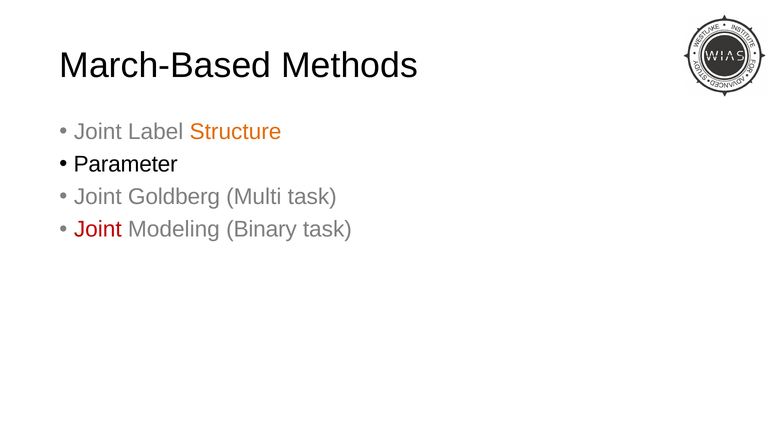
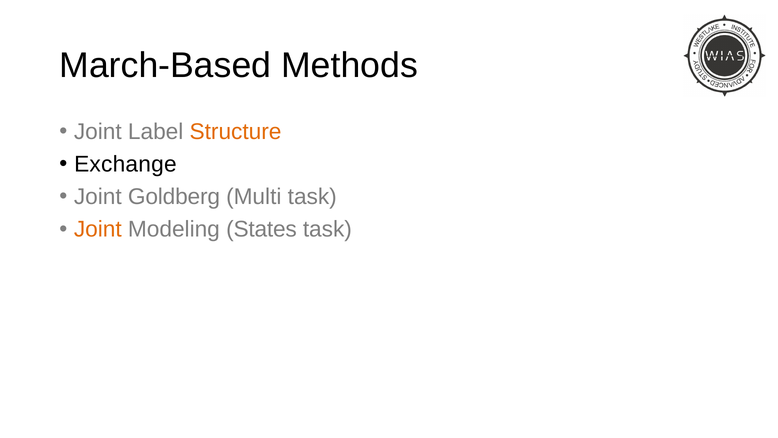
Parameter: Parameter -> Exchange
Joint at (98, 229) colour: red -> orange
Binary: Binary -> States
